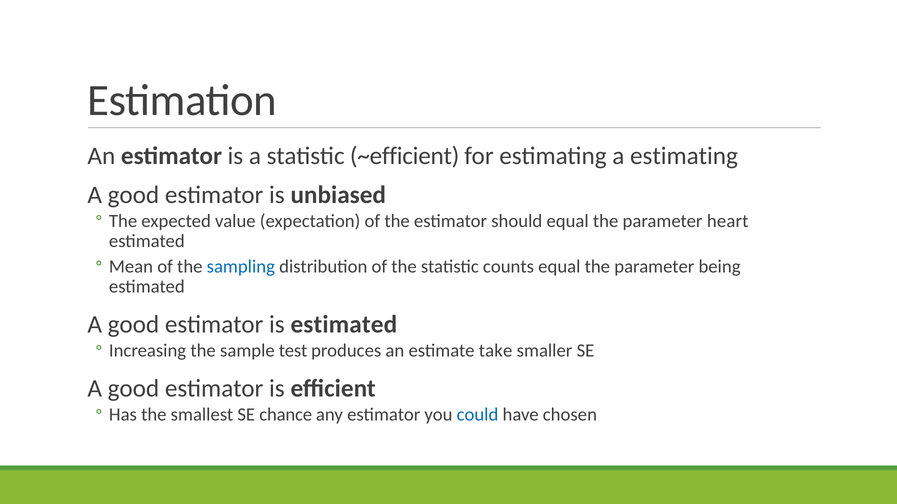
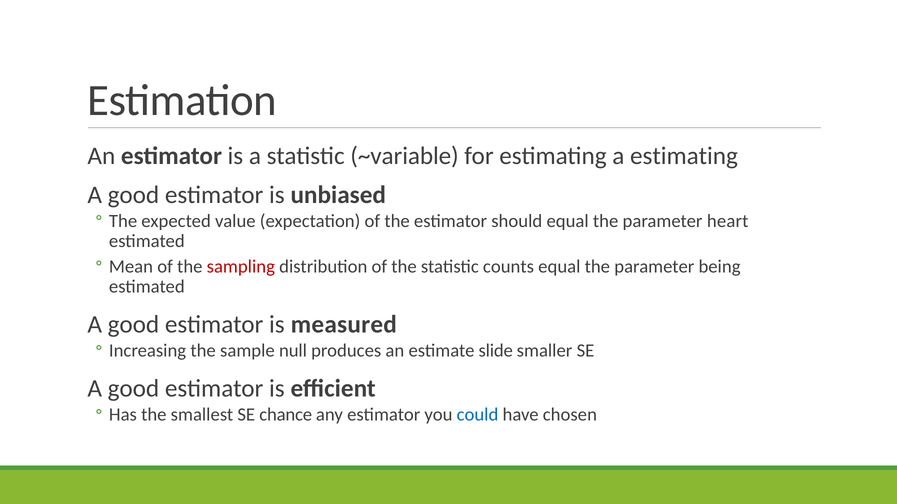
~efficient: ~efficient -> ~variable
sampling colour: blue -> red
is estimated: estimated -> measured
test: test -> null
take: take -> slide
